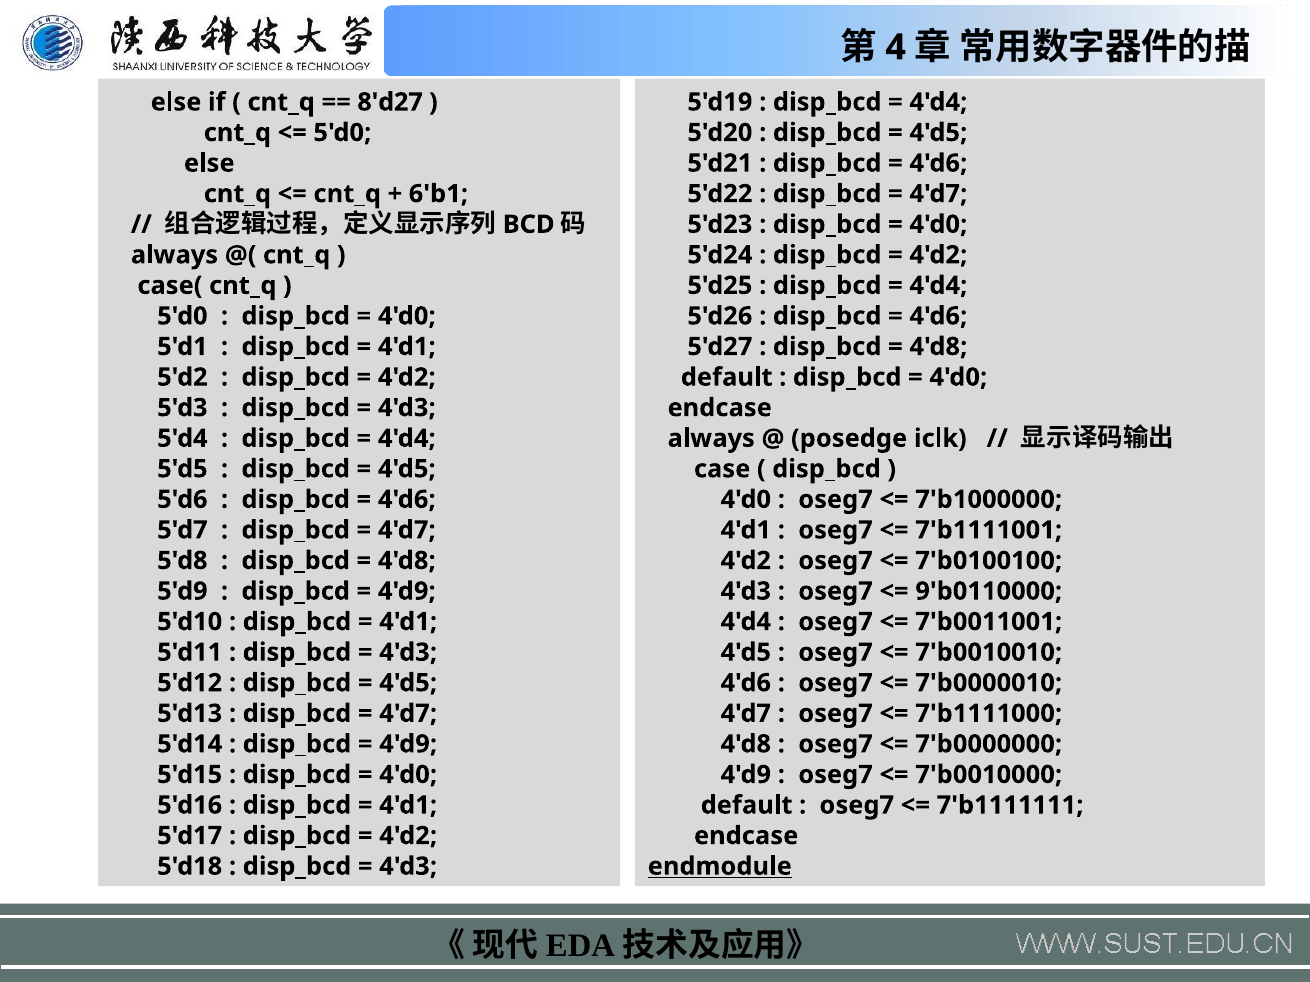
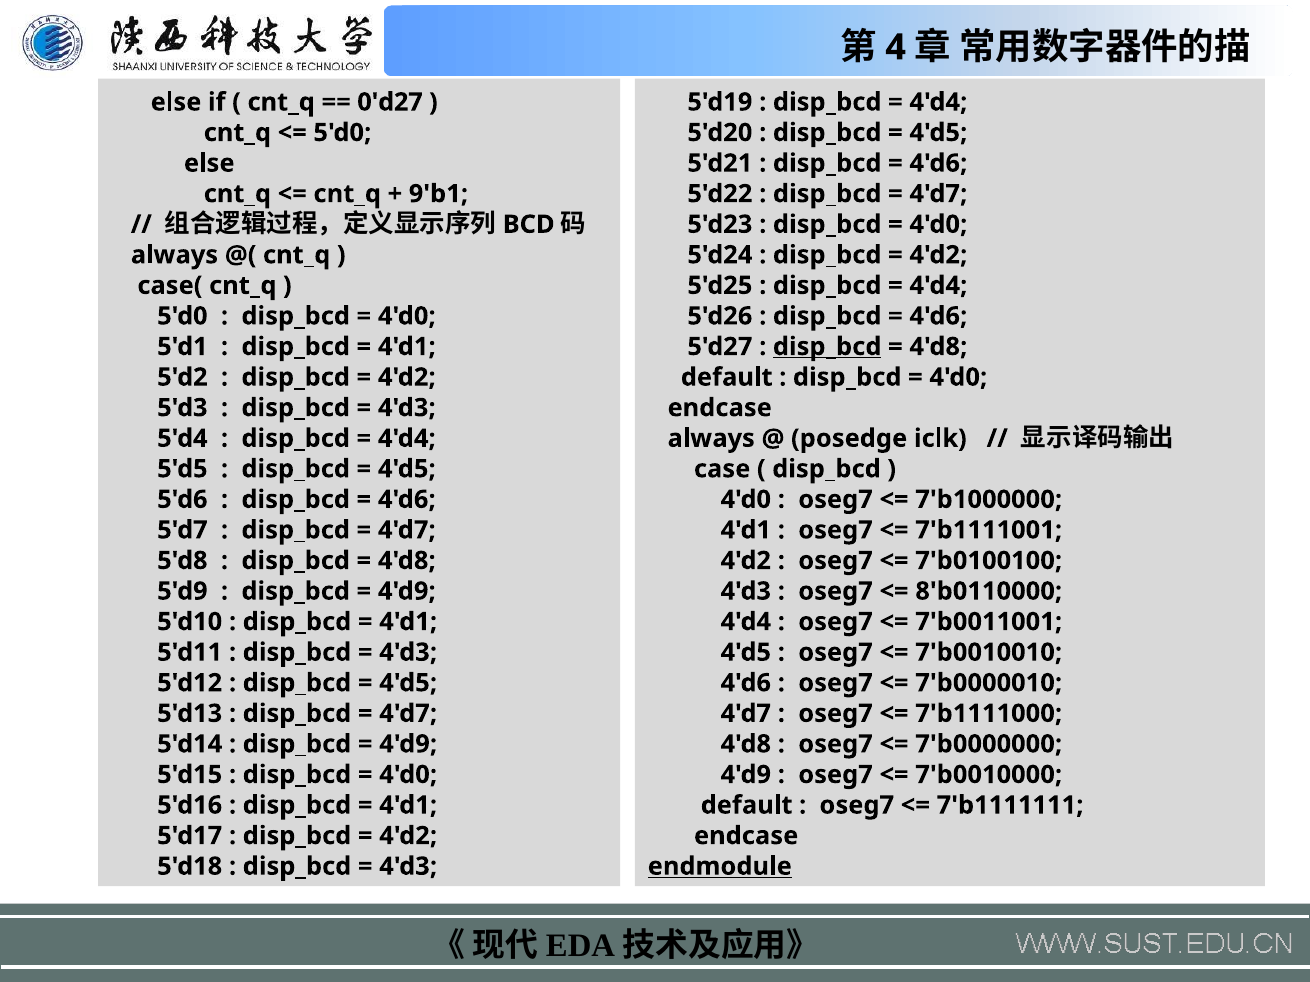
8'd27: 8'd27 -> 0'd27
6'b1: 6'b1 -> 9'b1
disp_bcd at (827, 347) underline: none -> present
9'b0110000: 9'b0110000 -> 8'b0110000
